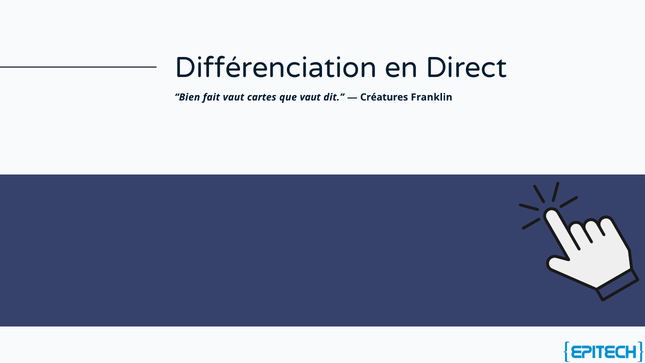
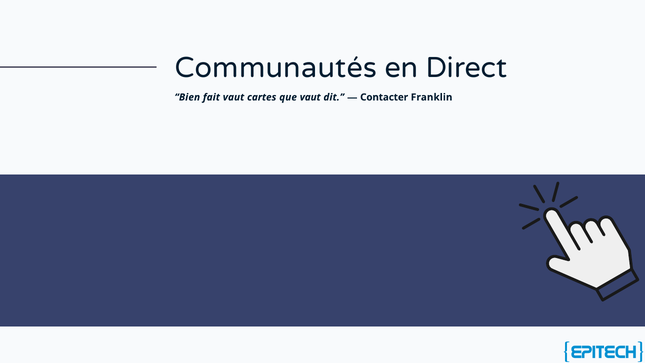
Différenciation: Différenciation -> Communautés
Créatures: Créatures -> Contacter
